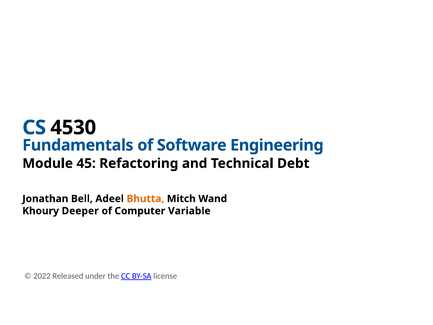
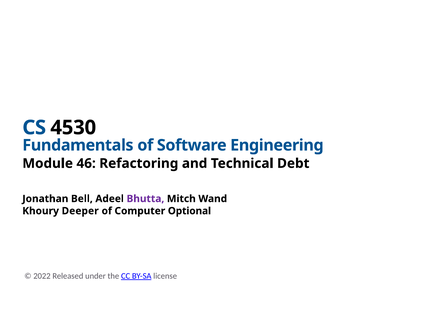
45: 45 -> 46
Bhutta colour: orange -> purple
Variable: Variable -> Optional
